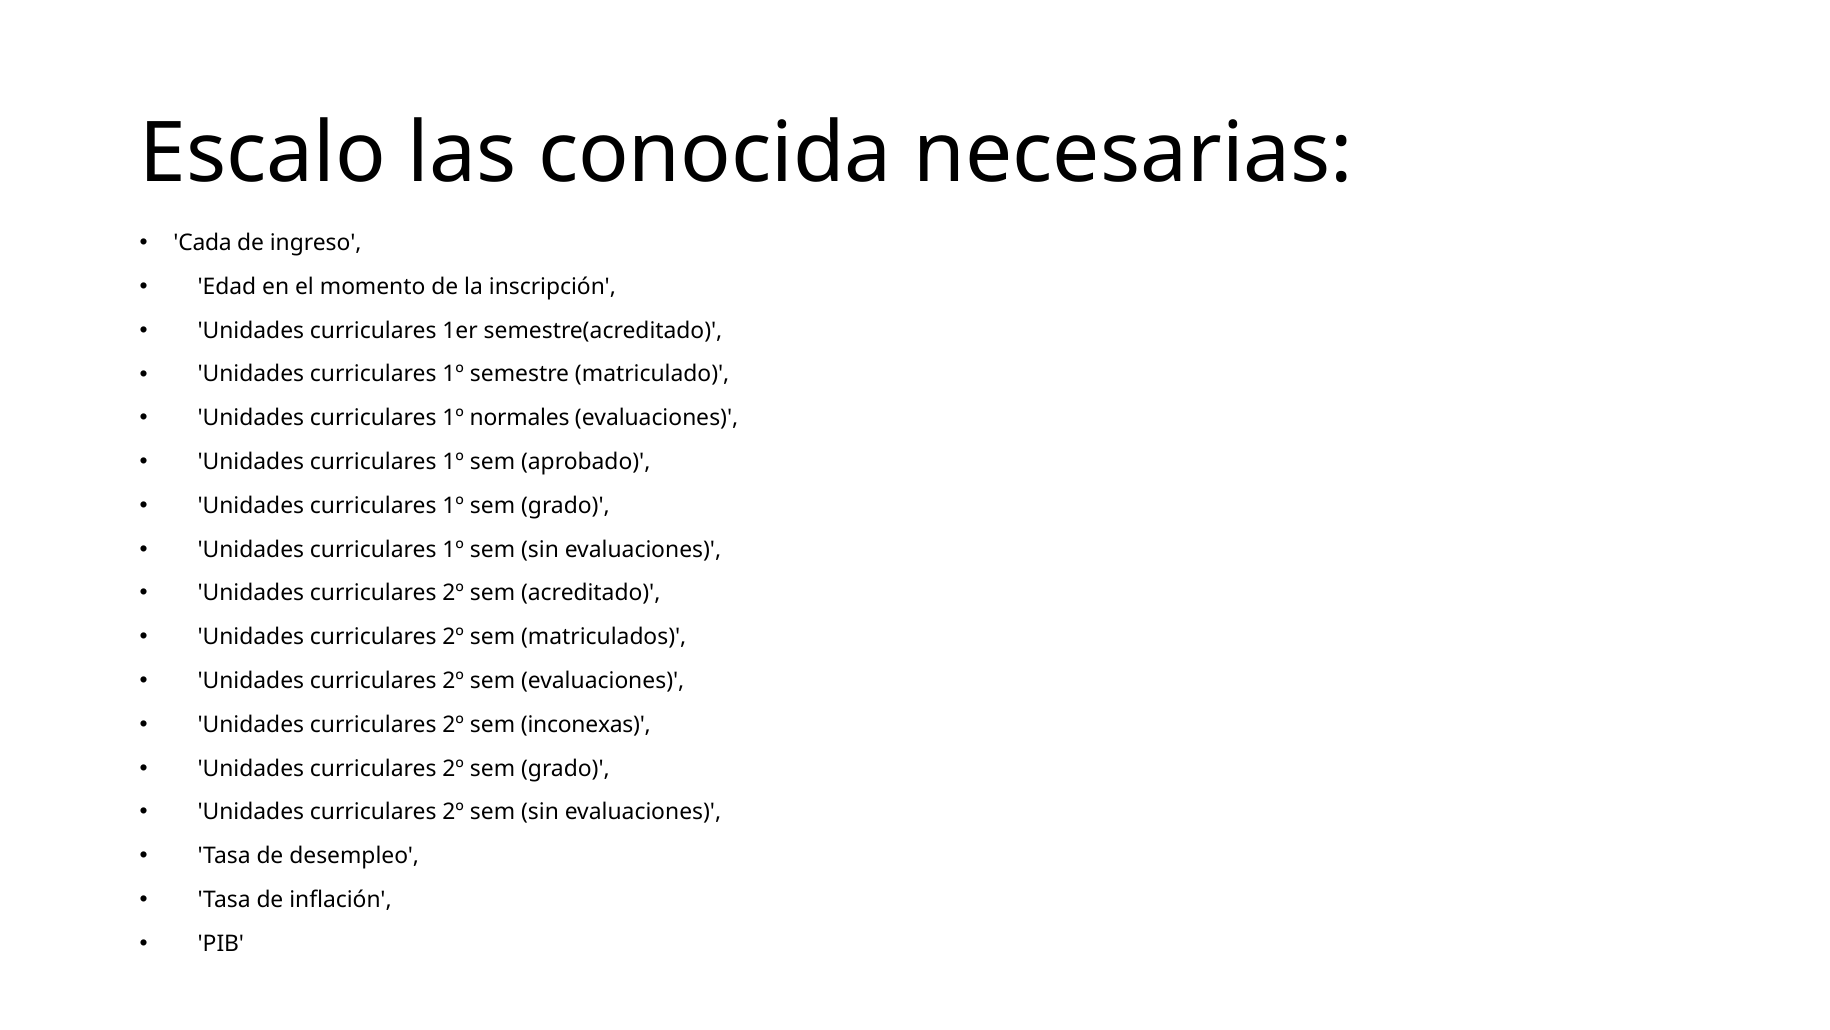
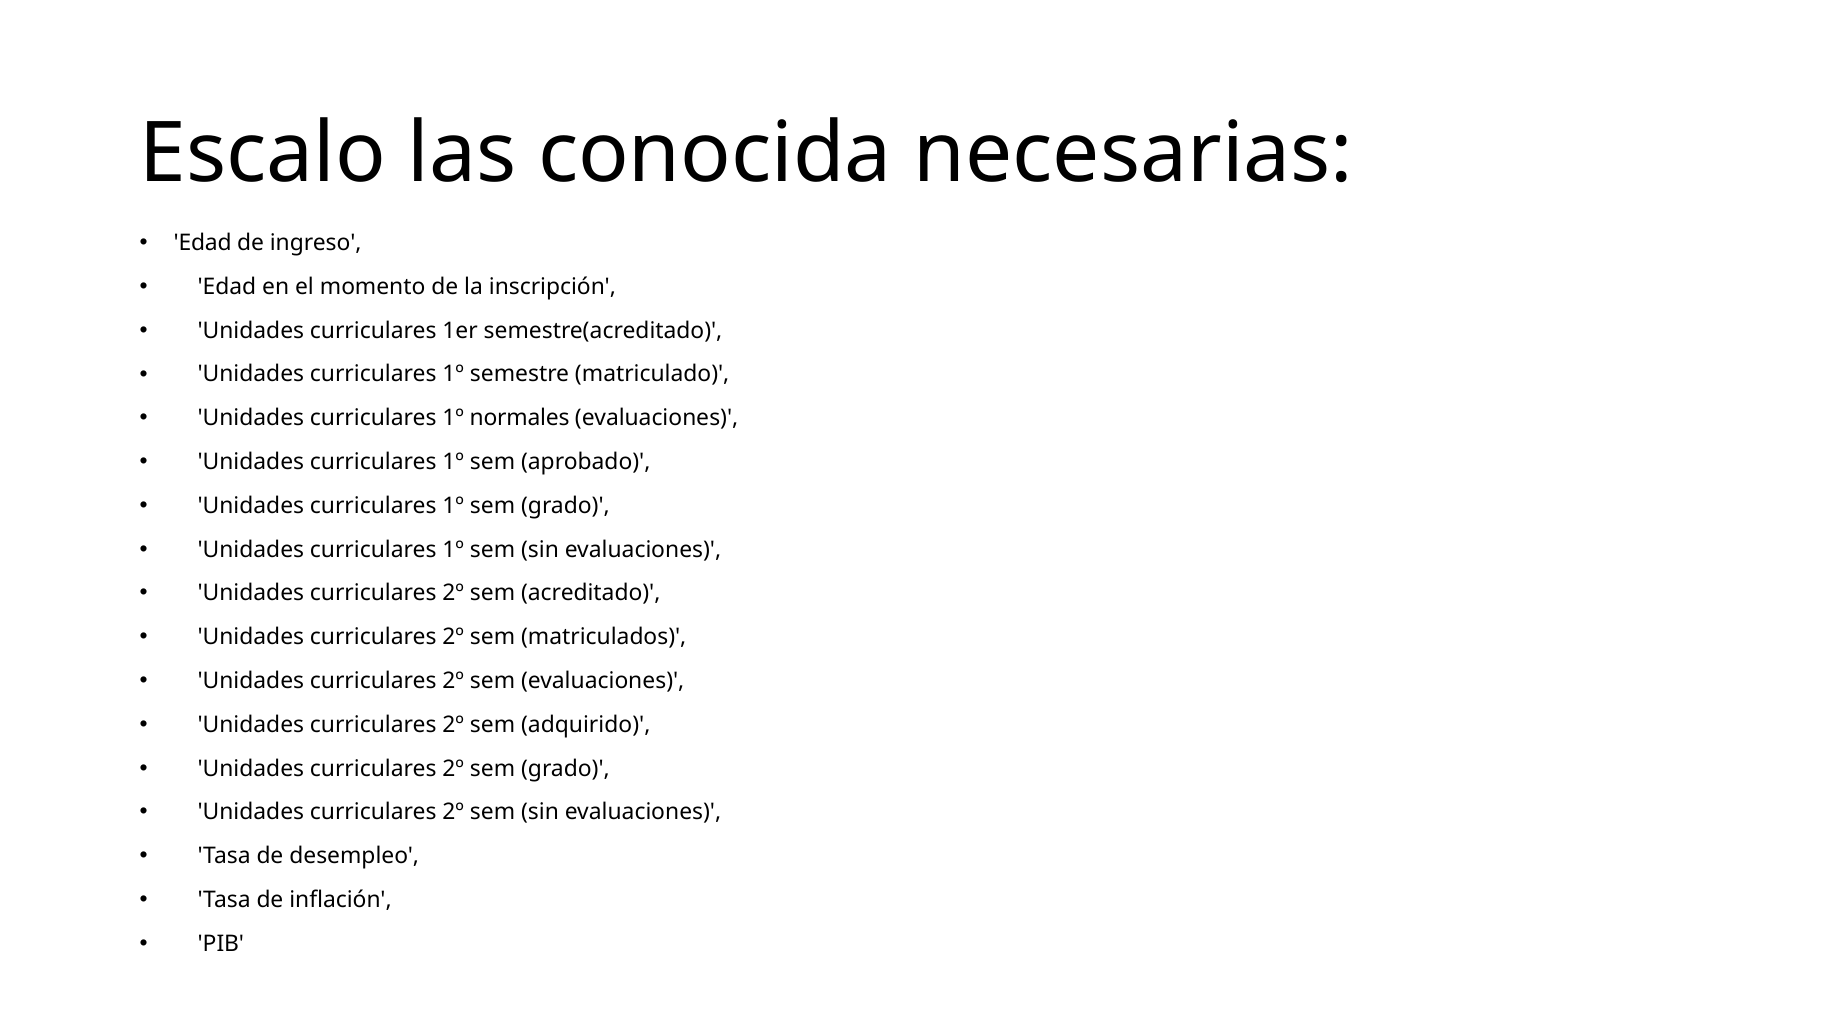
Cada at (203, 243): Cada -> Edad
inconexas: inconexas -> adquirido
